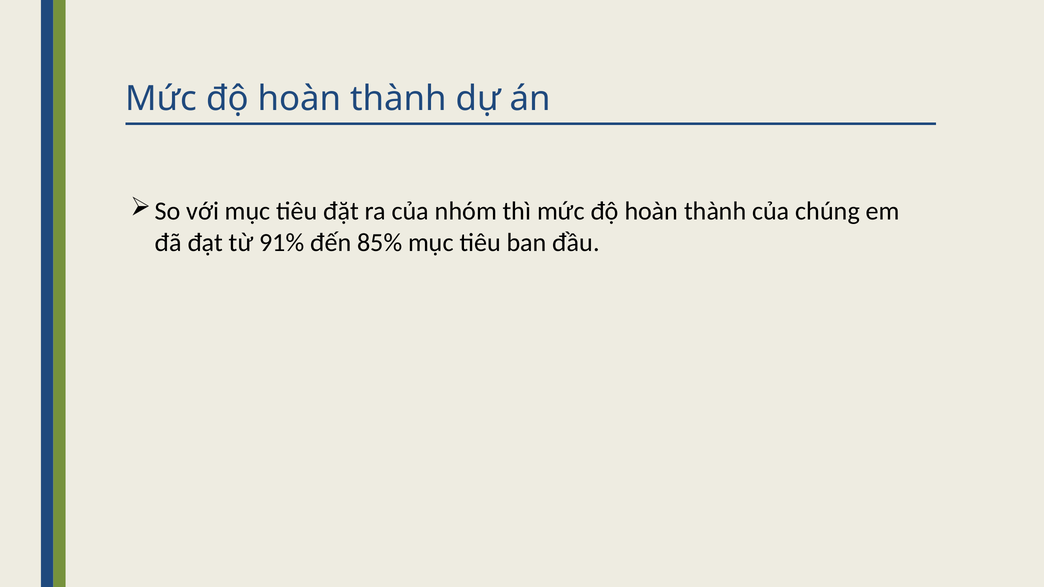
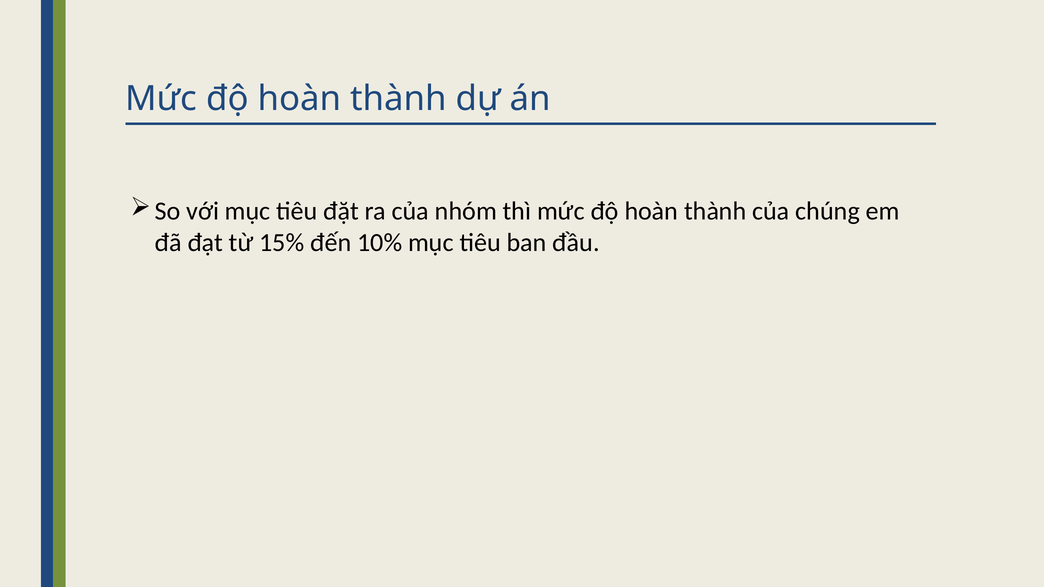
91%: 91% -> 15%
85%: 85% -> 10%
